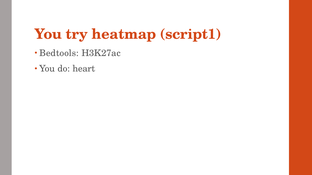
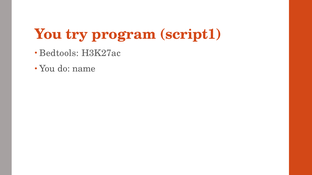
heatmap: heatmap -> program
heart: heart -> name
